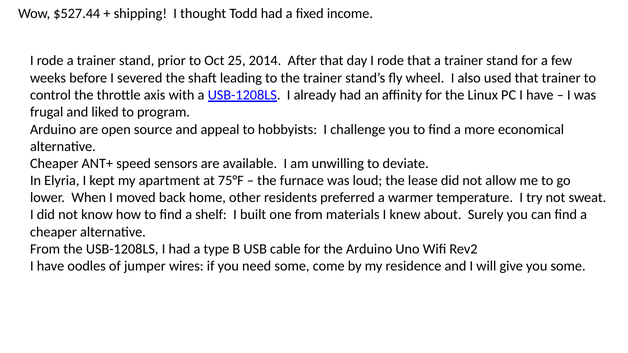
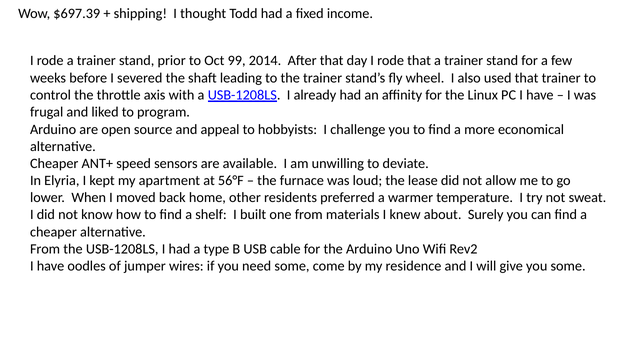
$527.44: $527.44 -> $697.39
25: 25 -> 99
75°F: 75°F -> 56°F
